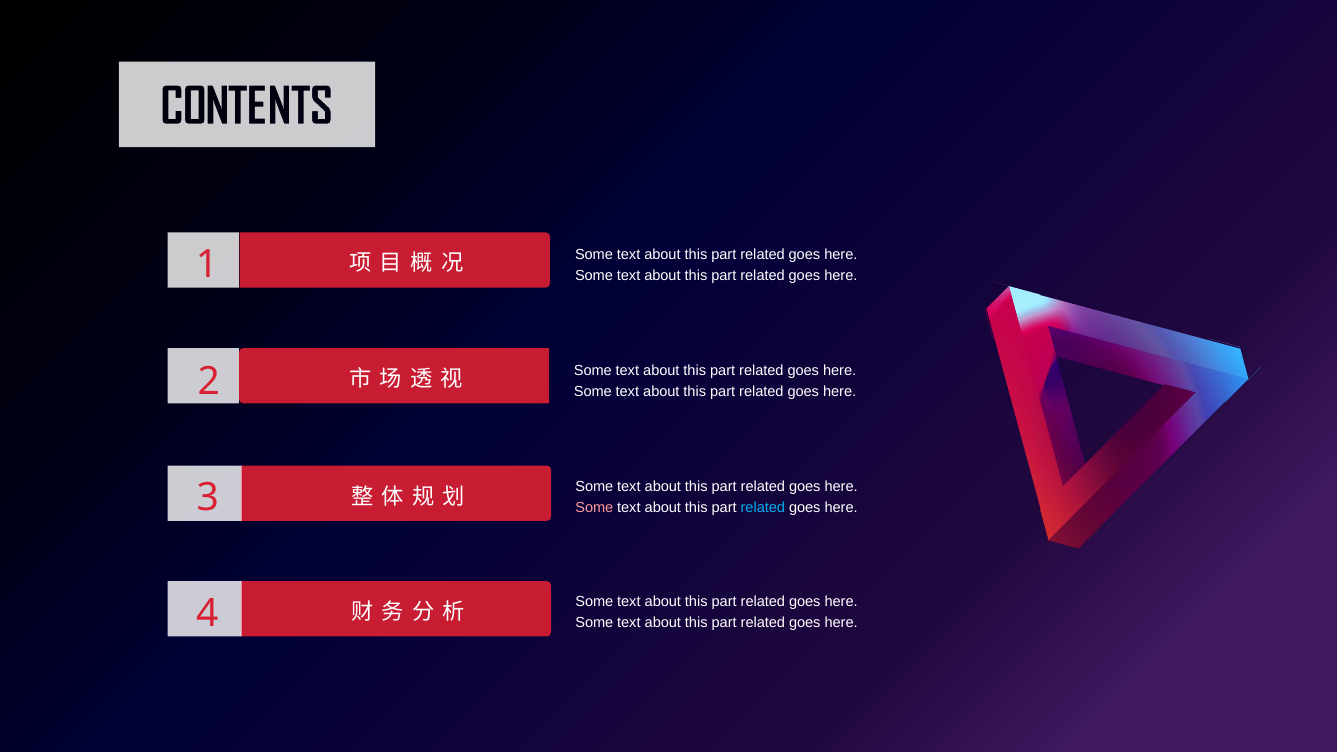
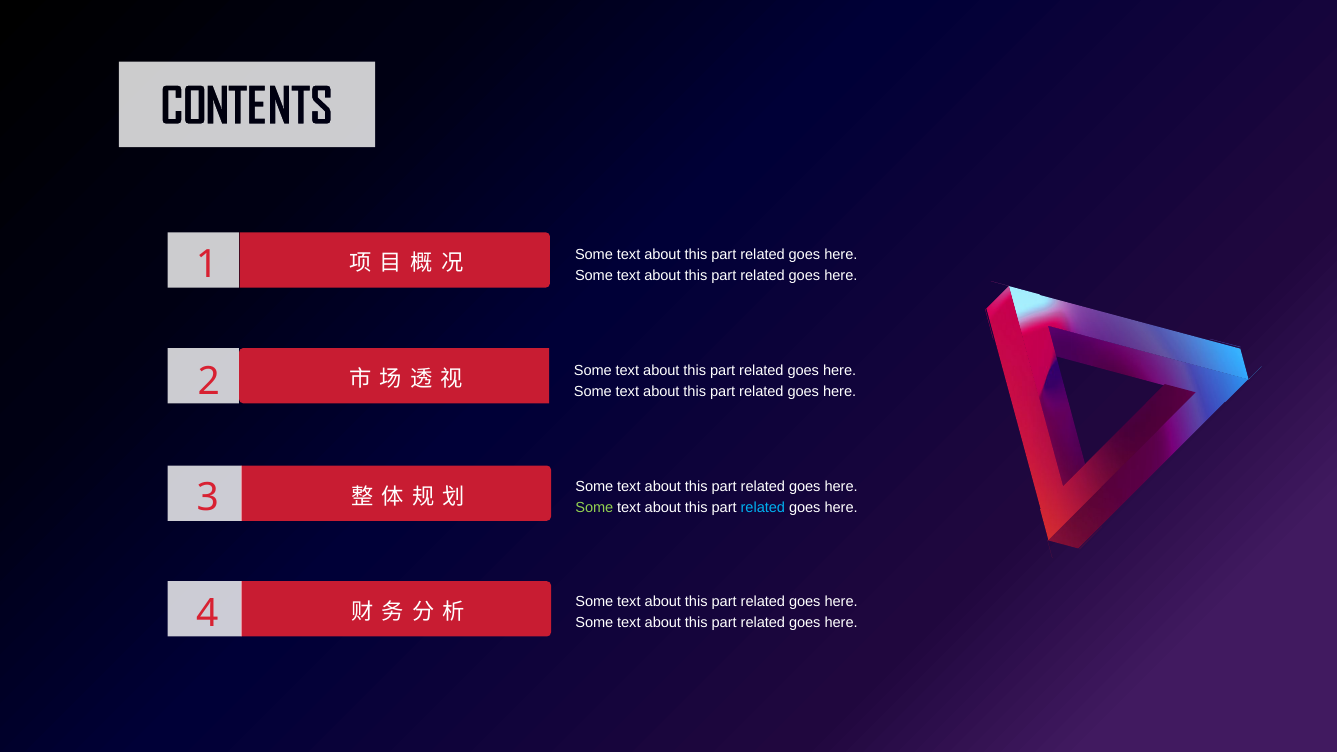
Some at (594, 507) colour: pink -> light green
